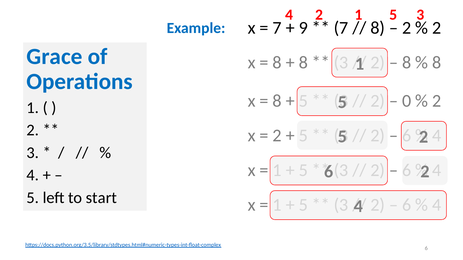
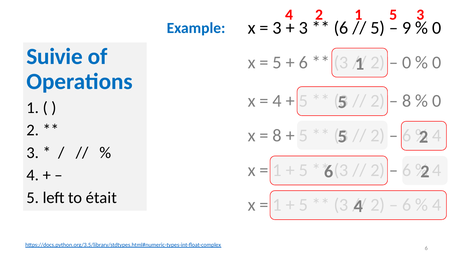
7 at (277, 28): 7 -> 3
9 at (303, 28): 9 -> 3
7 at (341, 28): 7 -> 6
8 at (378, 28): 8 -> 5
2 at (407, 28): 2 -> 9
2 at (437, 28): 2 -> 0
Grace: Grace -> Suivie
8 at (277, 63): 8 -> 5
8 at (303, 63): 8 -> 6
8 at (407, 63): 8 -> 0
8 at (437, 63): 8 -> 0
8 at (277, 101): 8 -> 4
0 at (407, 101): 0 -> 8
2 at (437, 101): 2 -> 0
2 at (277, 136): 2 -> 8
start: start -> était
